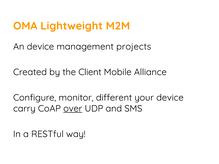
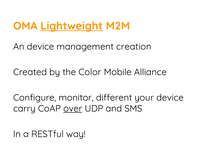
Lightweight underline: none -> present
projects: projects -> creation
Client: Client -> Color
